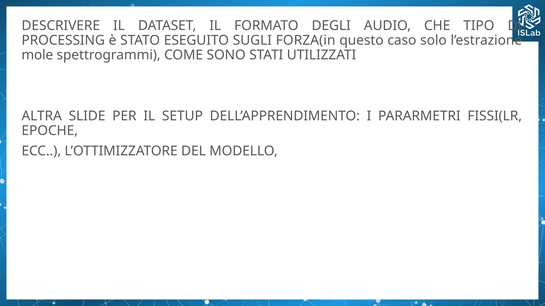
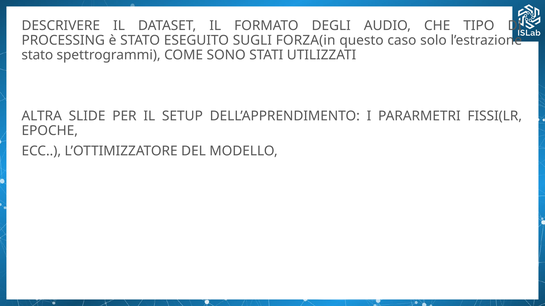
mole at (37, 55): mole -> stato
